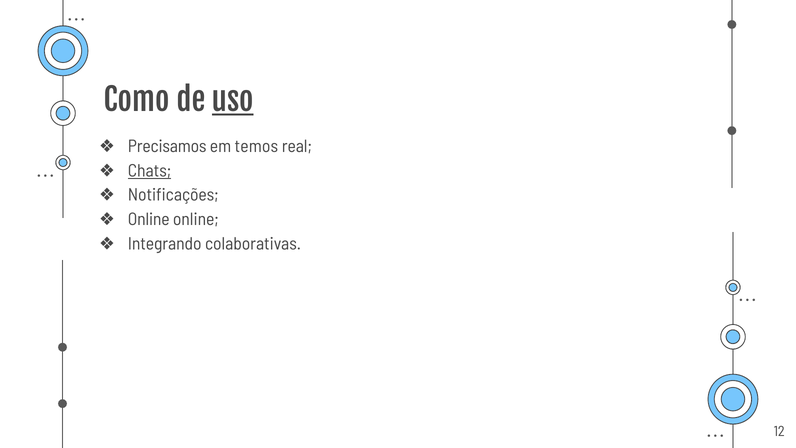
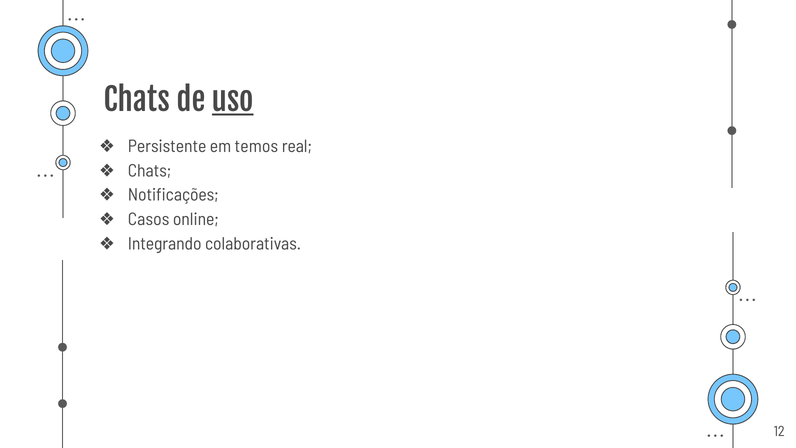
Como at (137, 101): Como -> Chats
Precisamos: Precisamos -> Persistente
Chats at (150, 171) underline: present -> none
Online at (149, 219): Online -> Casos
